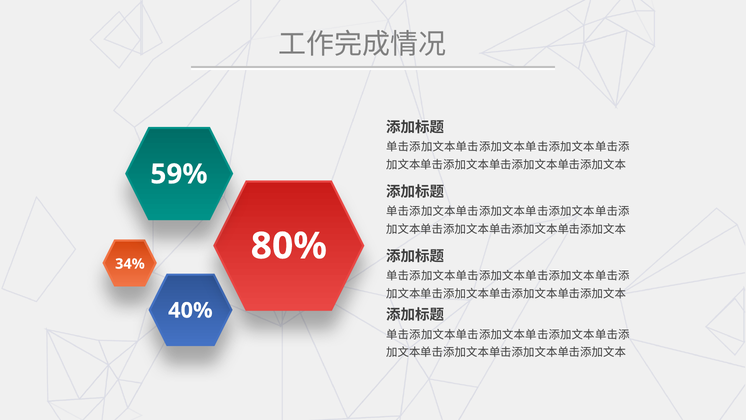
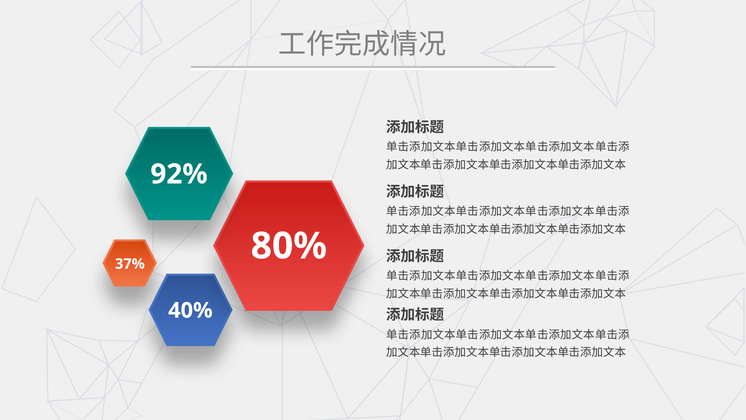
59%: 59% -> 92%
34%: 34% -> 37%
